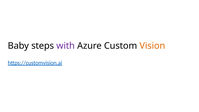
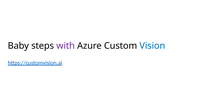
Vision colour: orange -> blue
